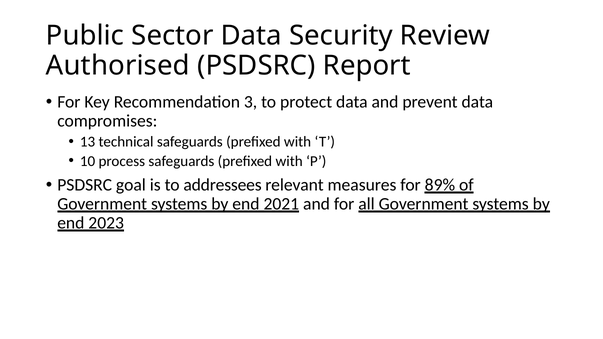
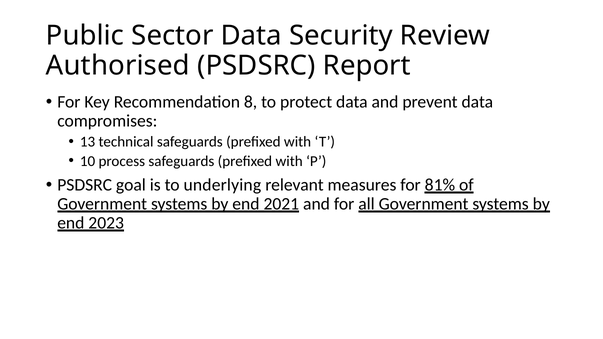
3: 3 -> 8
addressees: addressees -> underlying
89%: 89% -> 81%
